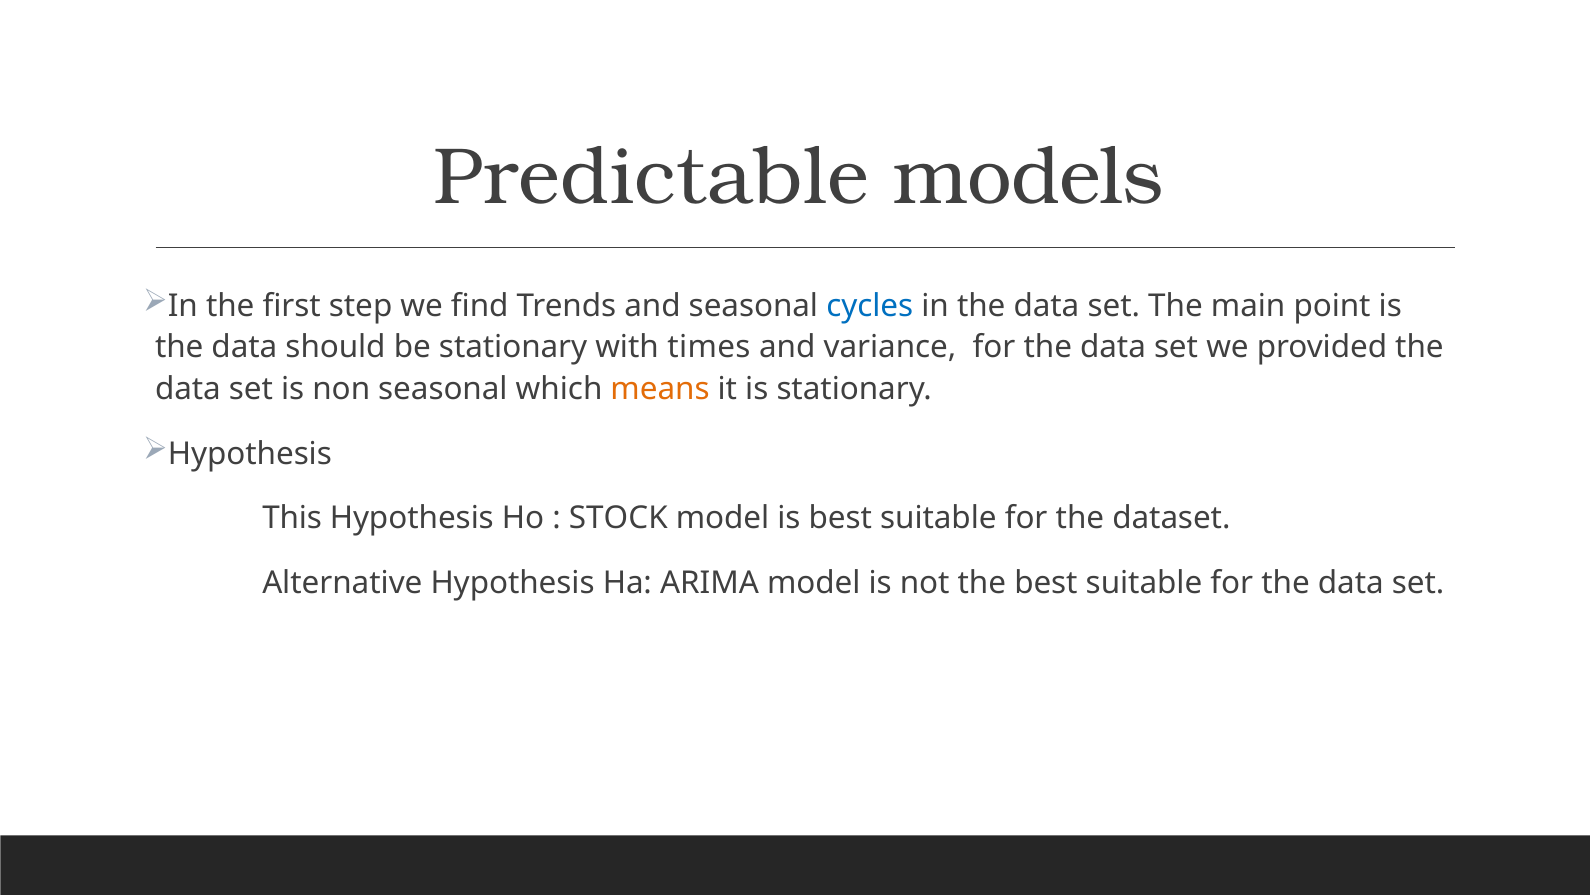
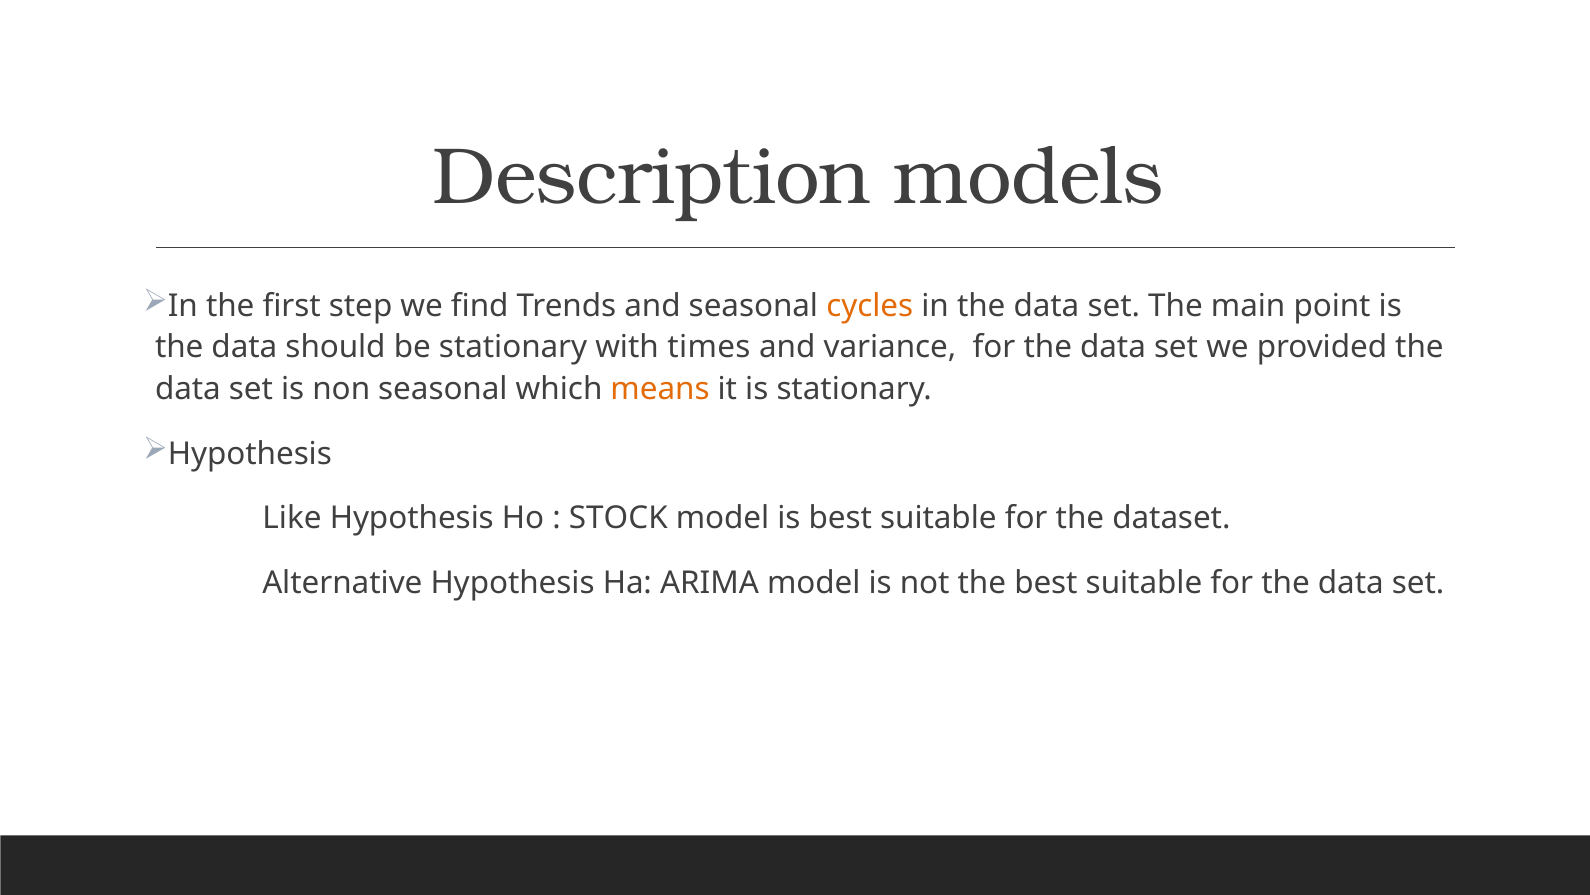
Predictable: Predictable -> Description
cycles colour: blue -> orange
This: This -> Like
